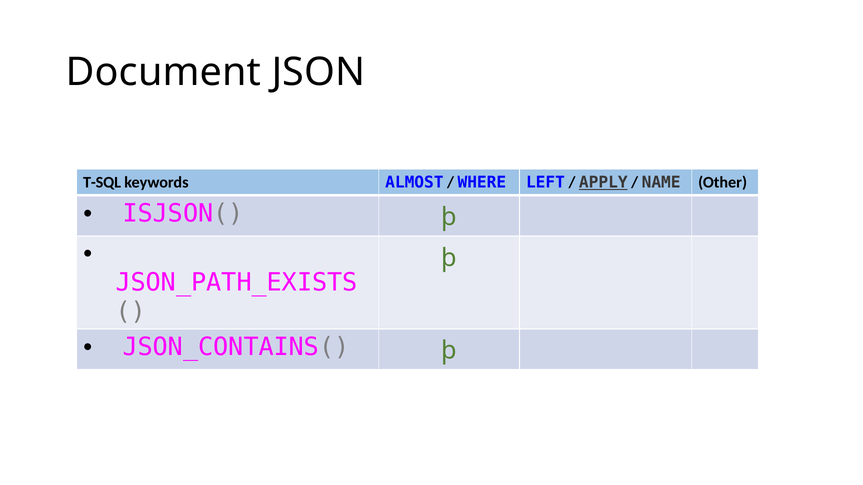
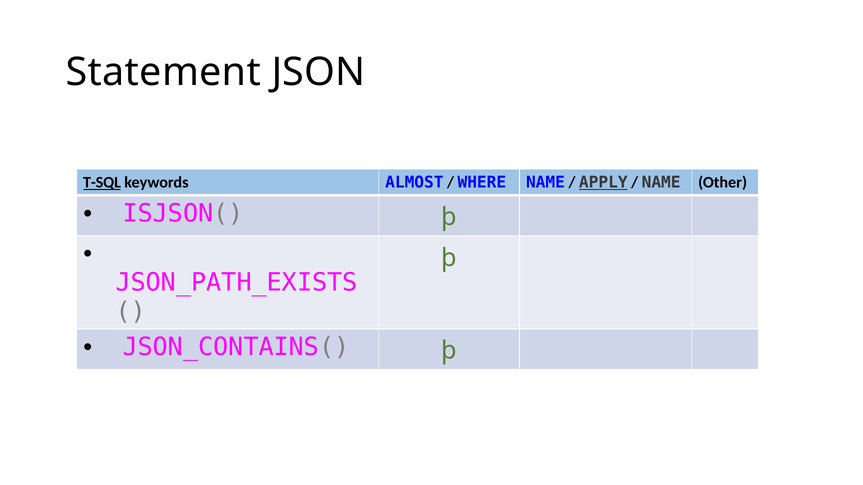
Document: Document -> Statement
T-SQL underline: none -> present
WHERE LEFT: LEFT -> NAME
